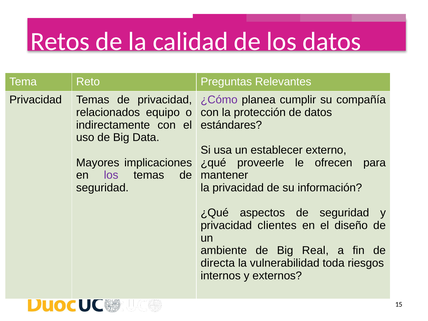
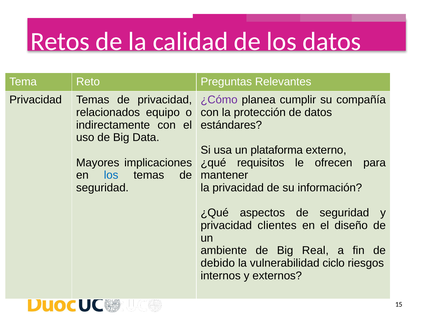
establecer: establecer -> plataforma
proveerle: proveerle -> requisitos
los at (111, 175) colour: purple -> blue
directa: directa -> debido
toda: toda -> ciclo
